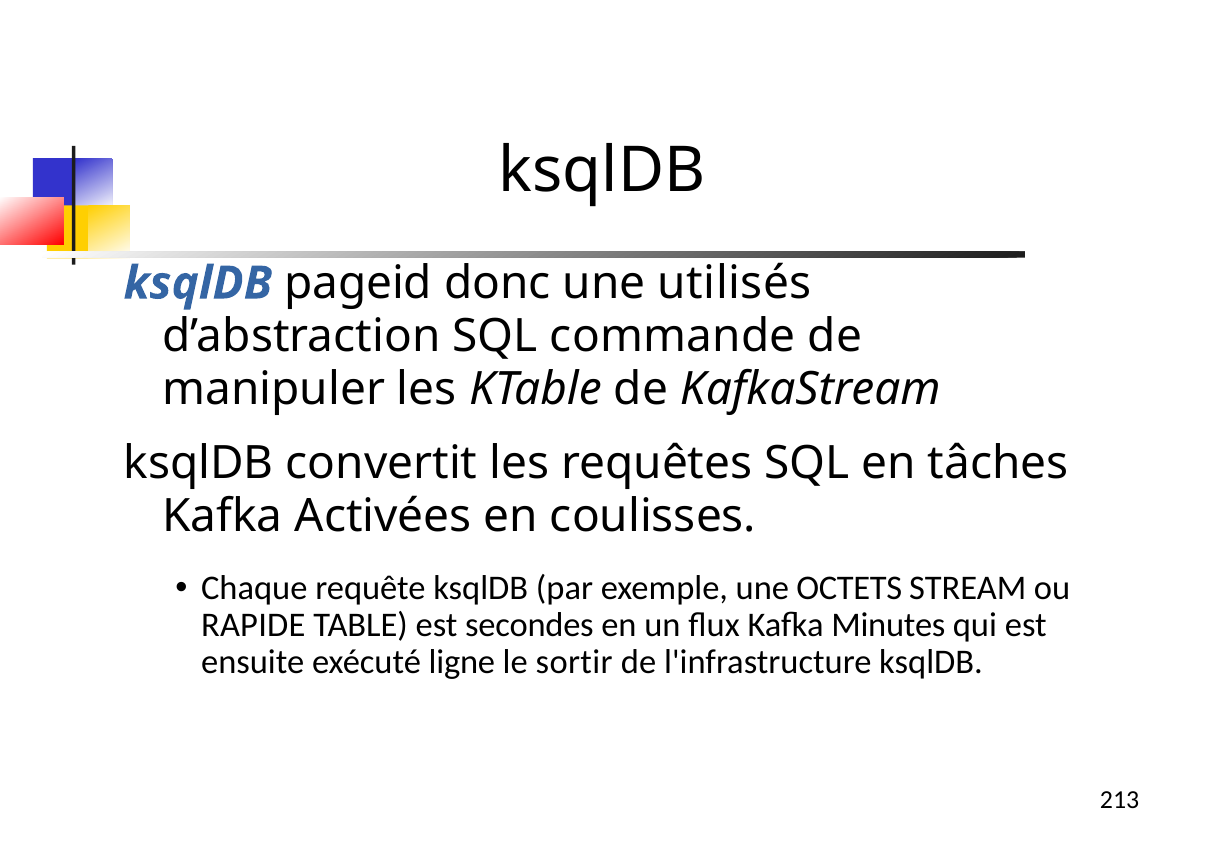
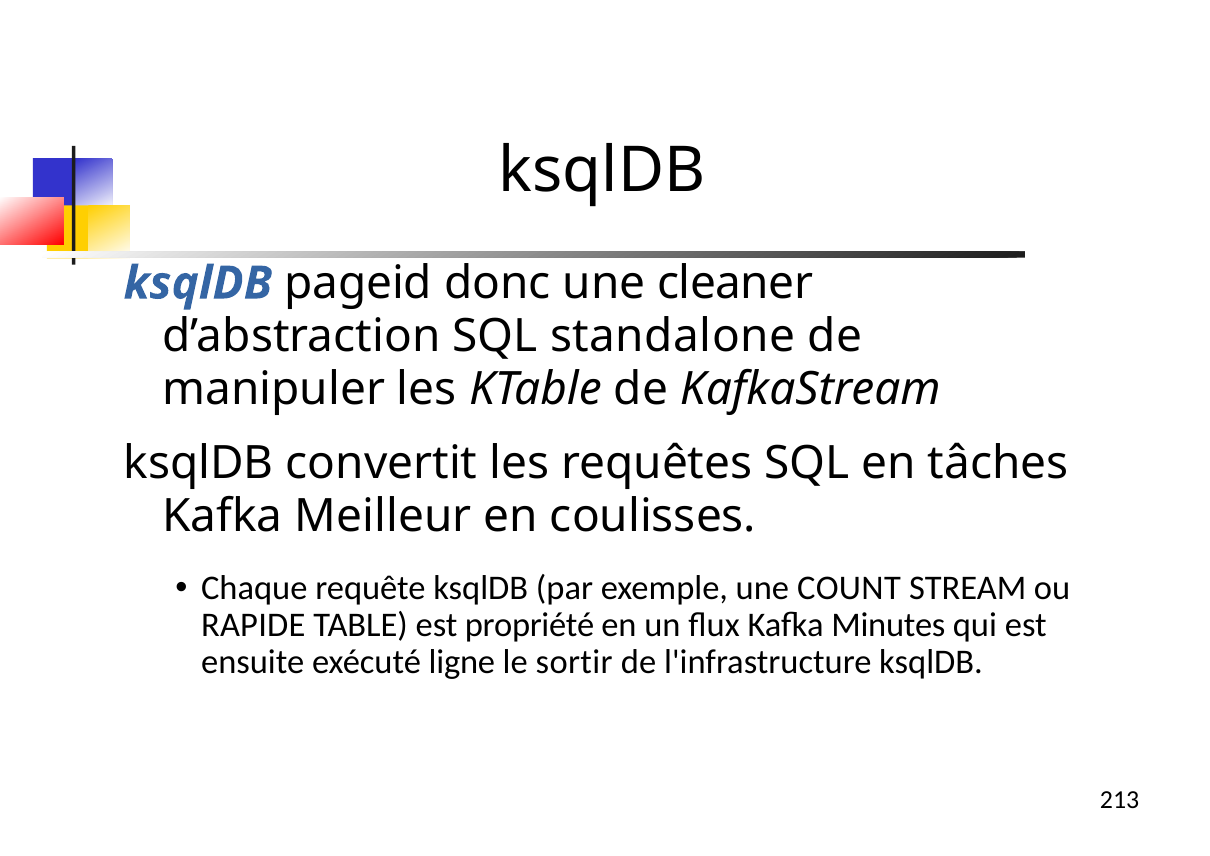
utilisés: utilisés -> cleaner
commande: commande -> standalone
Activées: Activées -> Meilleur
OCTETS: OCTETS -> COUNT
secondes: secondes -> propriété
